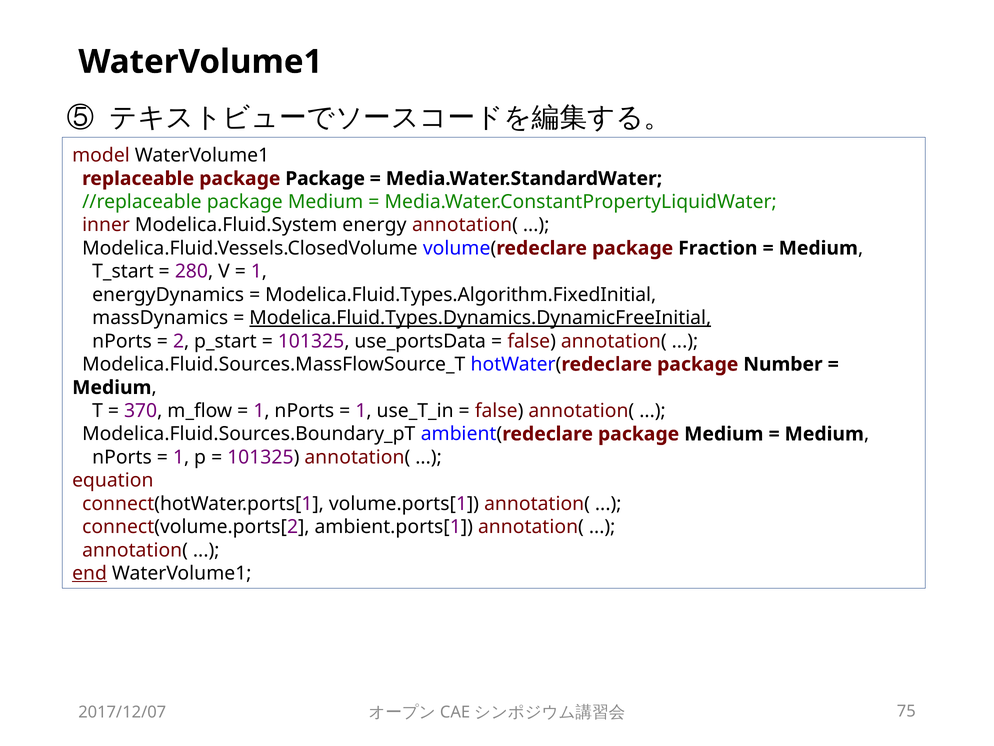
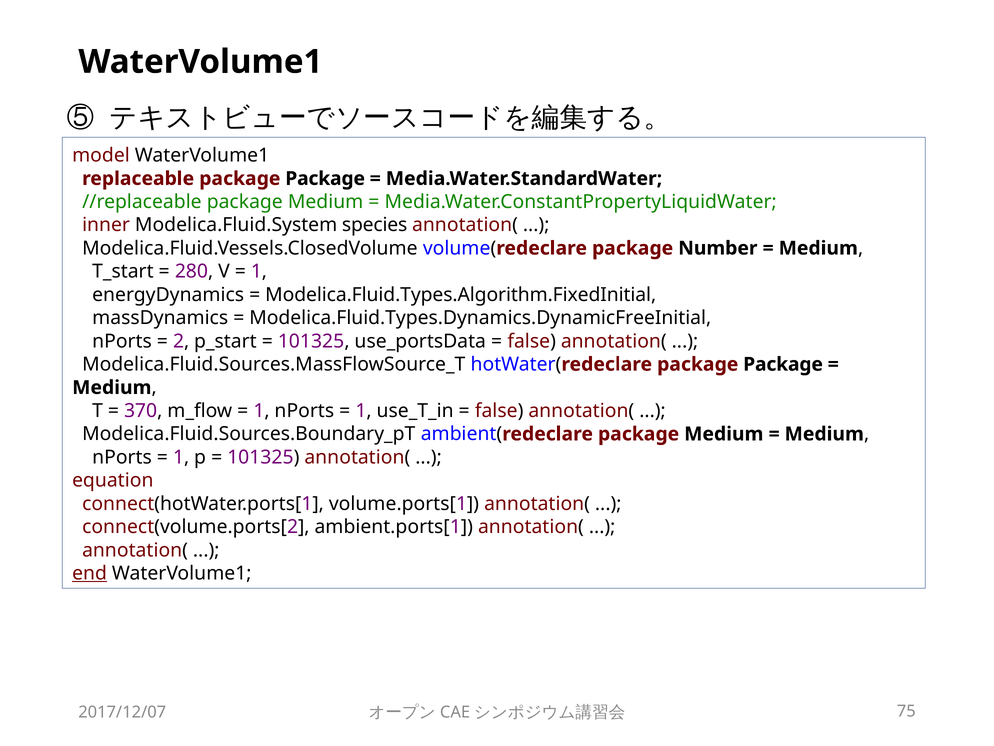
energy: energy -> species
Fraction: Fraction -> Number
Modelica.Fluid.Types.Dynamics.DynamicFreeInitial underline: present -> none
hotWater(redeclare package Number: Number -> Package
